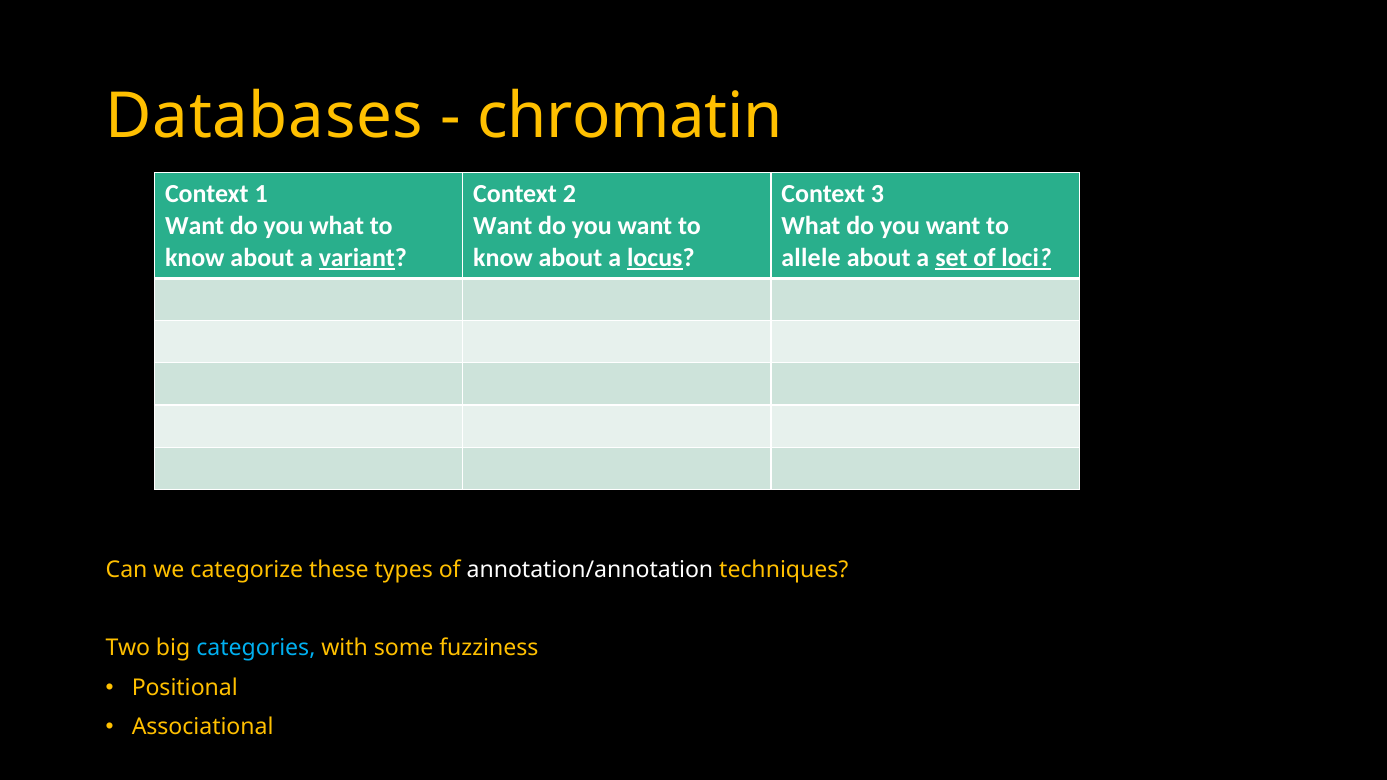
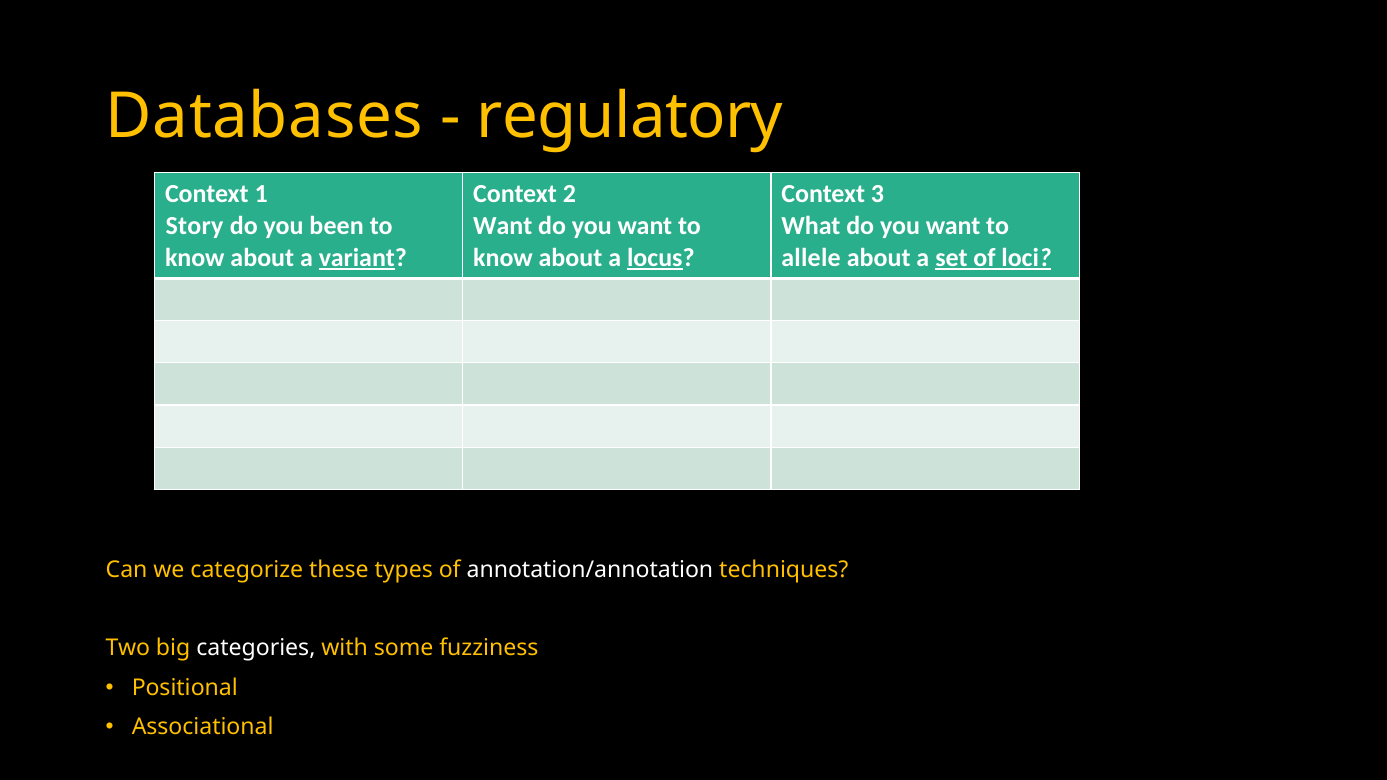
chromatin: chromatin -> regulatory
Want at (195, 226): Want -> Story
you what: what -> been
categories colour: light blue -> white
